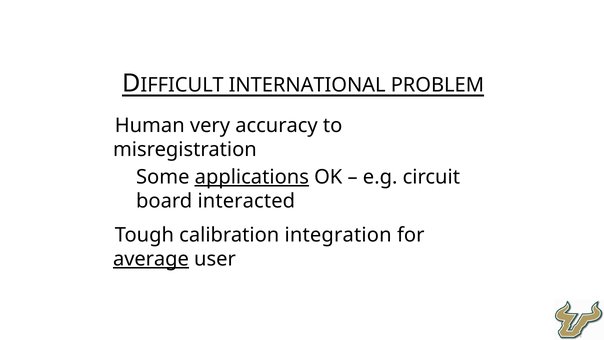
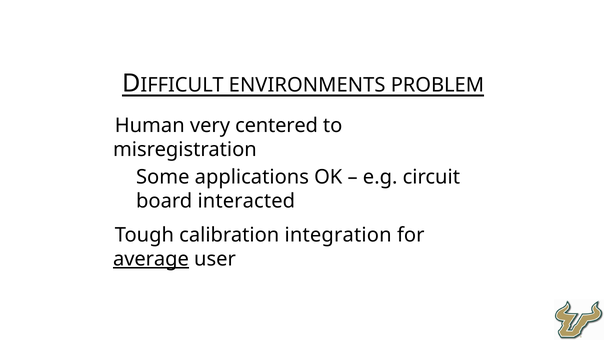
INTERNATIONAL: INTERNATIONAL -> ENVIRONMENTS
accuracy: accuracy -> centered
applications underline: present -> none
